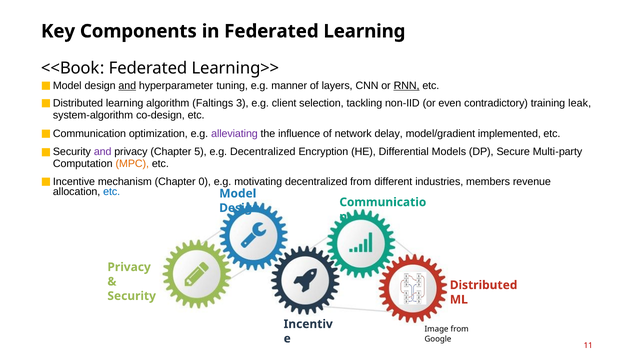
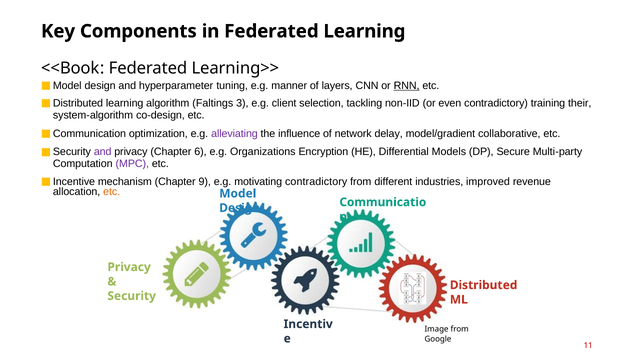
and at (127, 85) underline: present -> none
leak: leak -> their
implemented: implemented -> collaborative
5: 5 -> 6
e.g Decentralized: Decentralized -> Organizations
MPC colour: orange -> purple
0: 0 -> 9
motivating decentralized: decentralized -> contradictory
members: members -> improved
etc at (112, 192) colour: blue -> orange
